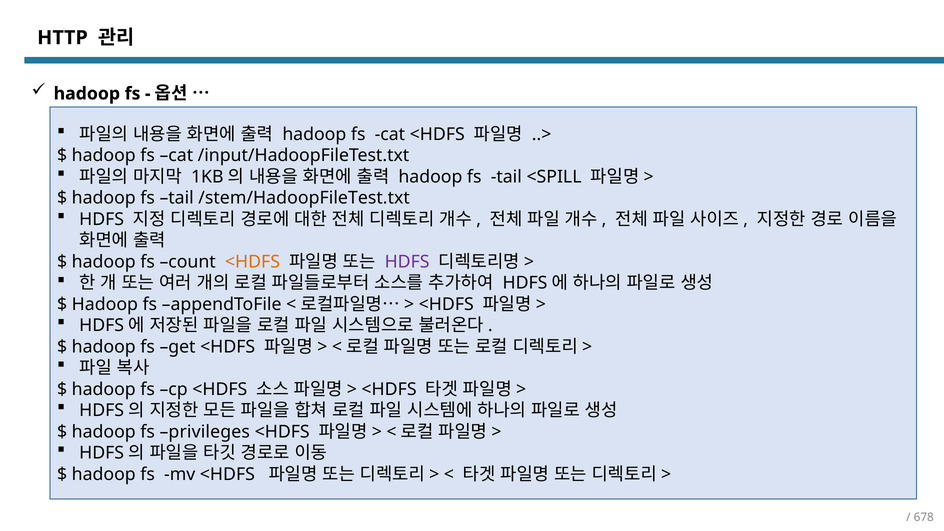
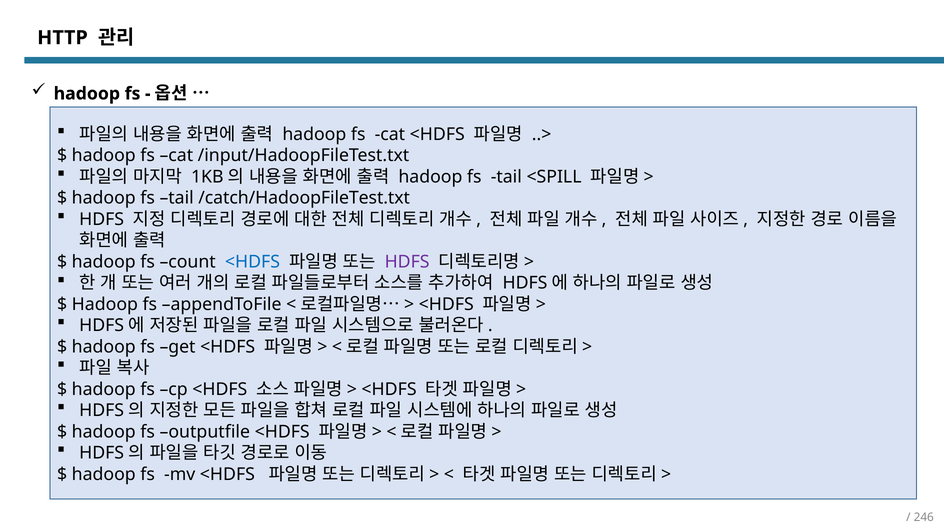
/stem/HadoopFileTest.txt: /stem/HadoopFileTest.txt -> /catch/HadoopFileTest.txt
<HDFS at (252, 262) colour: orange -> blue
privileges: privileges -> outputfile
678: 678 -> 246
